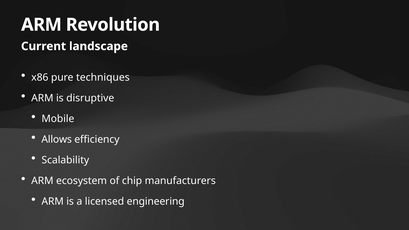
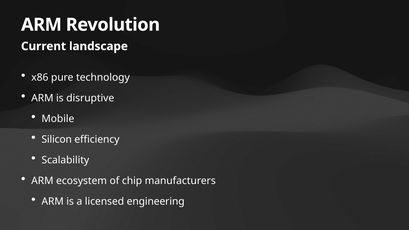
techniques: techniques -> technology
Allows: Allows -> Silicon
